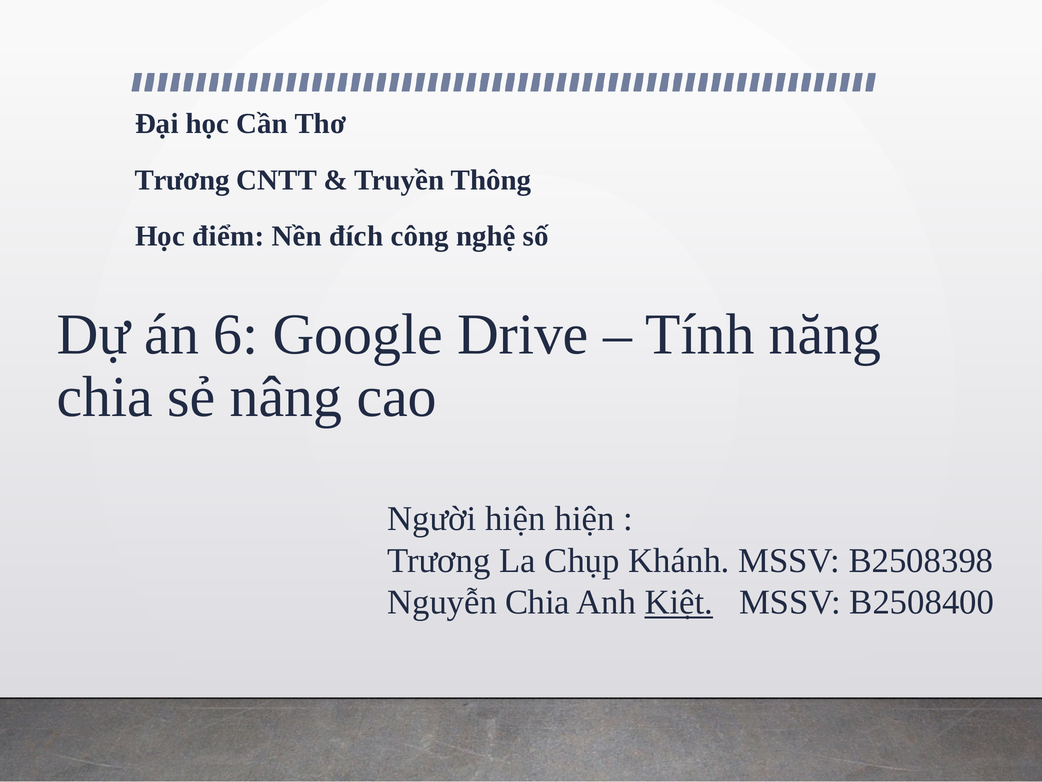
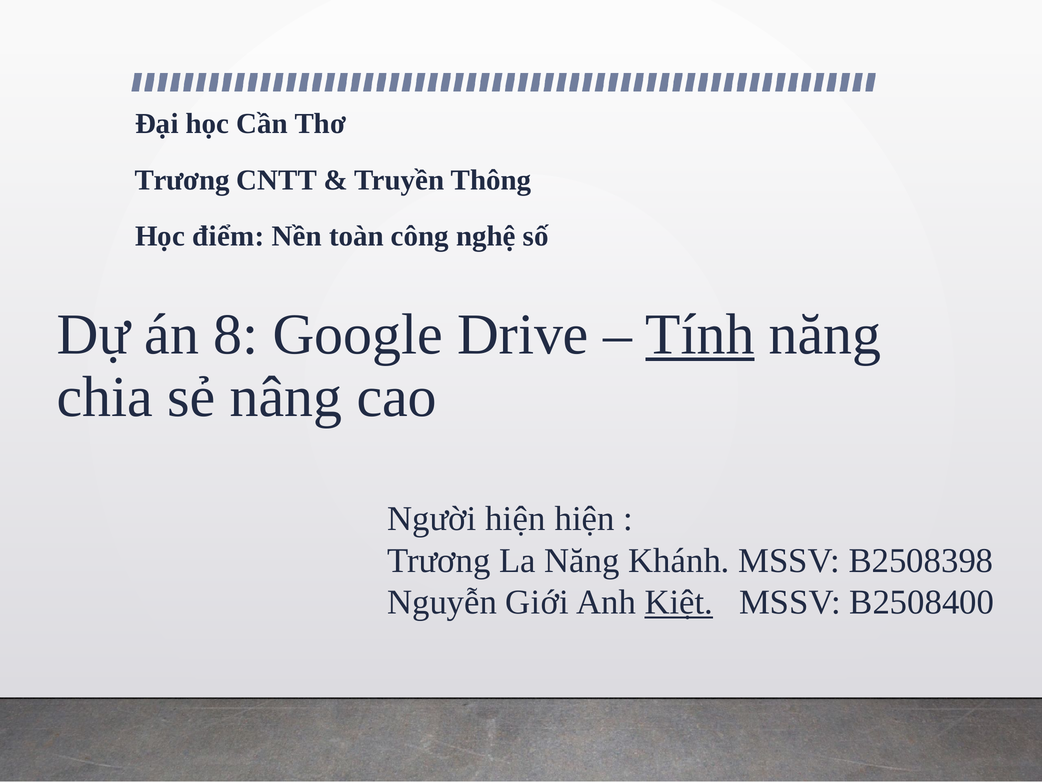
đích: đích -> toàn
6: 6 -> 8
Tính underline: none -> present
La Chụp: Chụp -> Năng
Nguyễn Chia: Chia -> Giới
